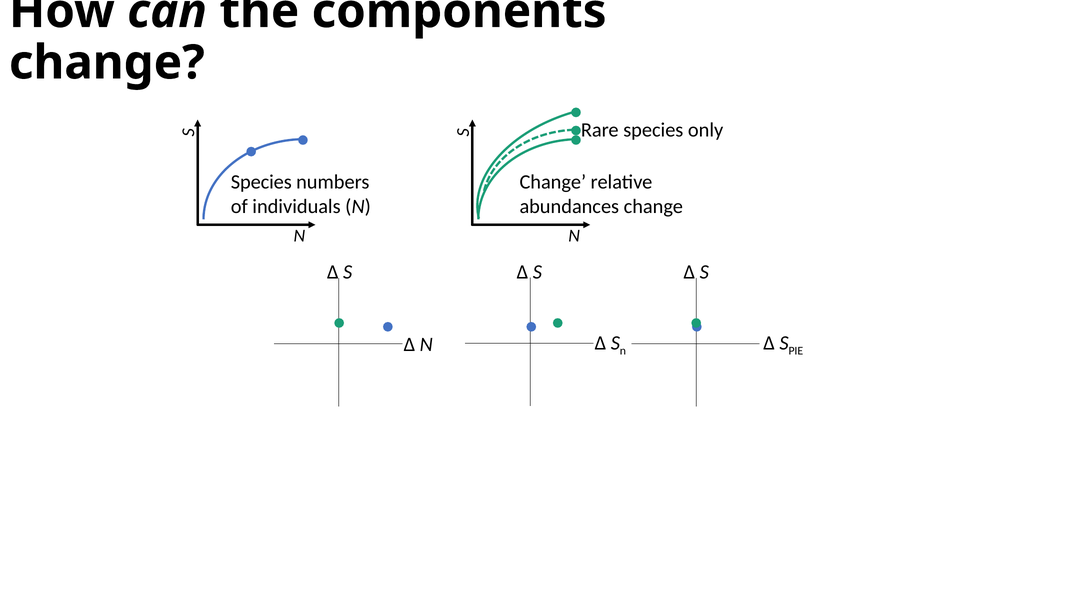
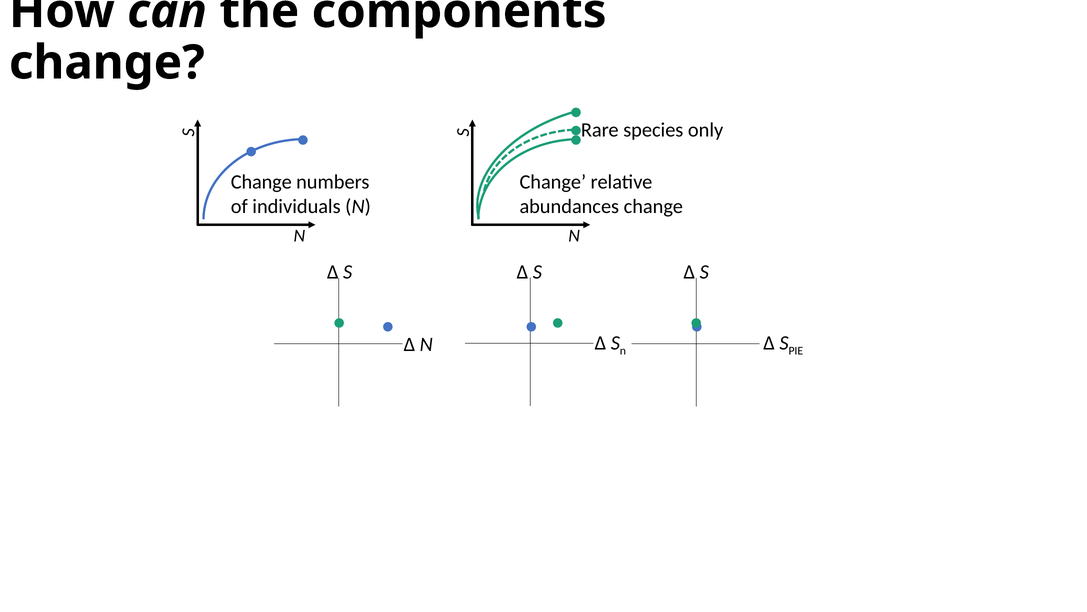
Species at (261, 182): Species -> Change
